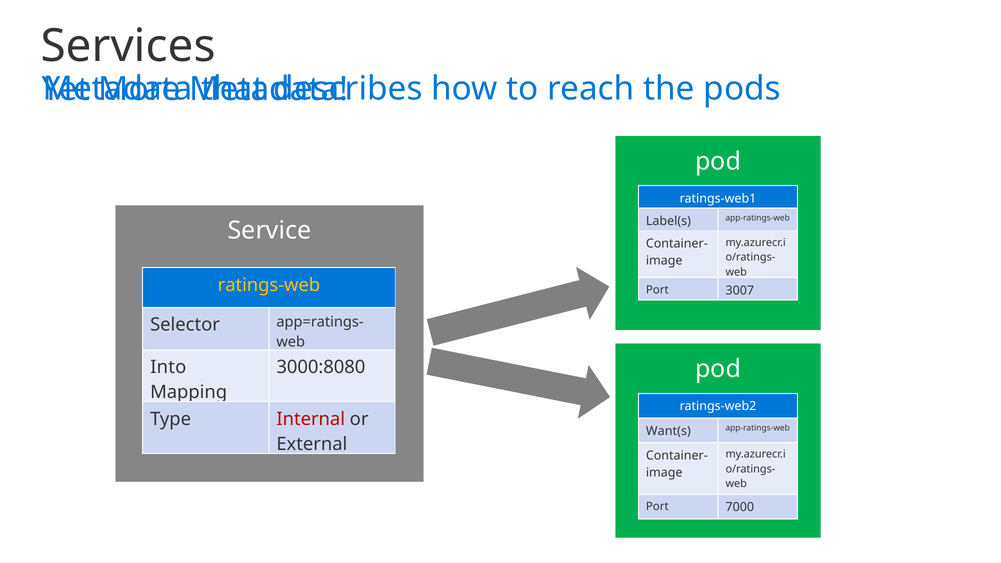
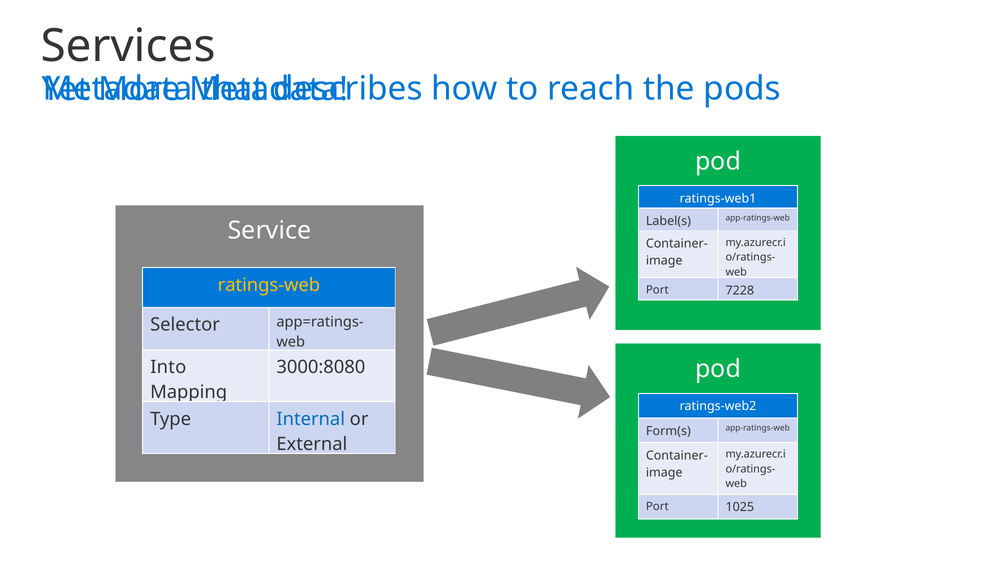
3007: 3007 -> 7228
Internal colour: red -> blue
Want(s: Want(s -> Form(s
7000: 7000 -> 1025
